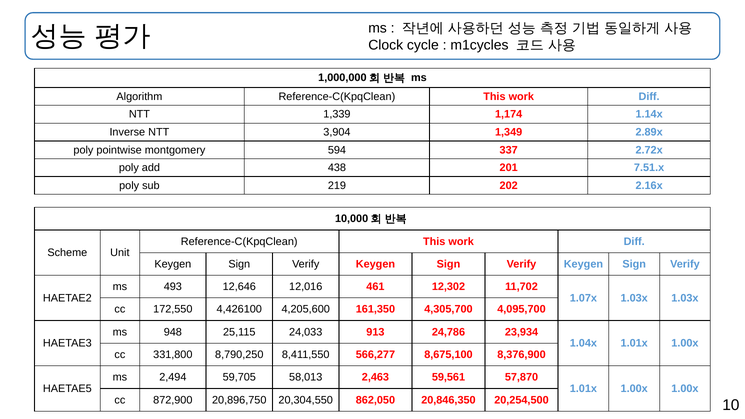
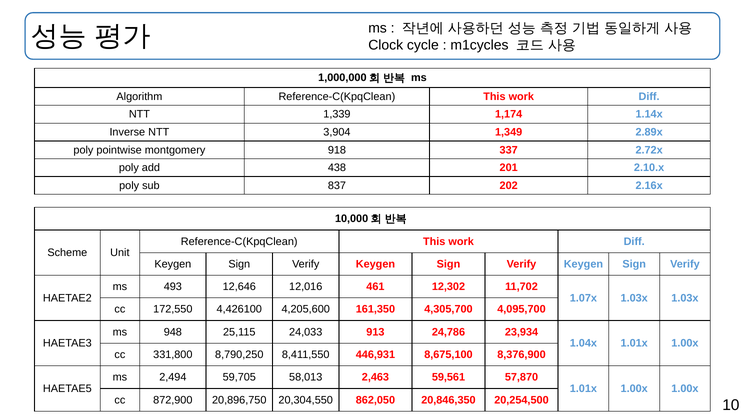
594: 594 -> 918
7.51.x: 7.51.x -> 2.10.x
219: 219 -> 837
566,277: 566,277 -> 446,931
